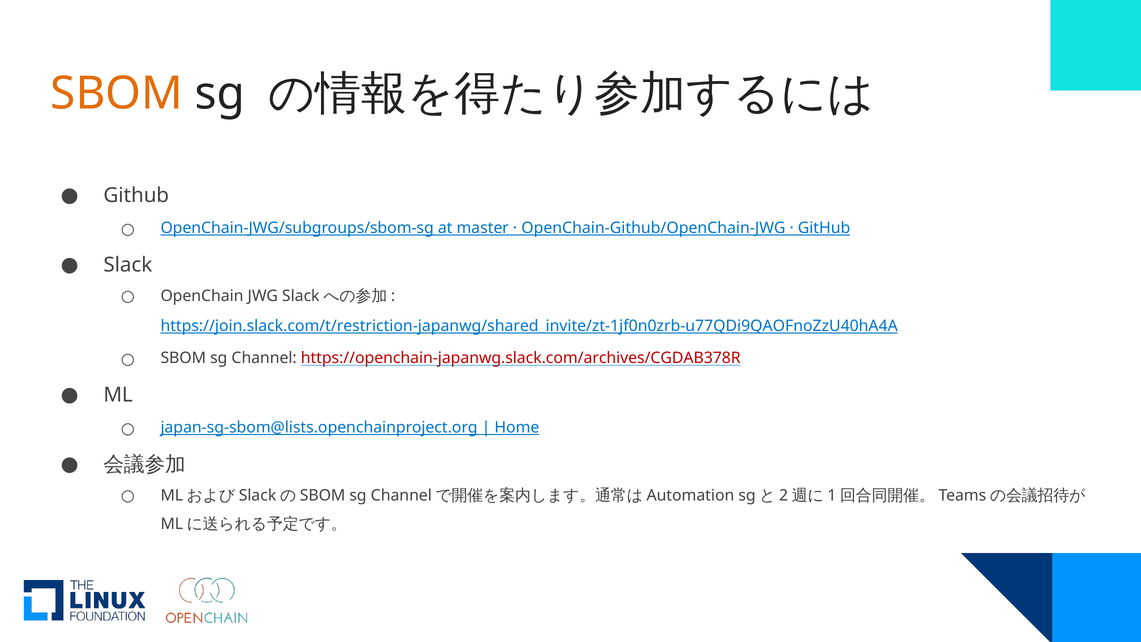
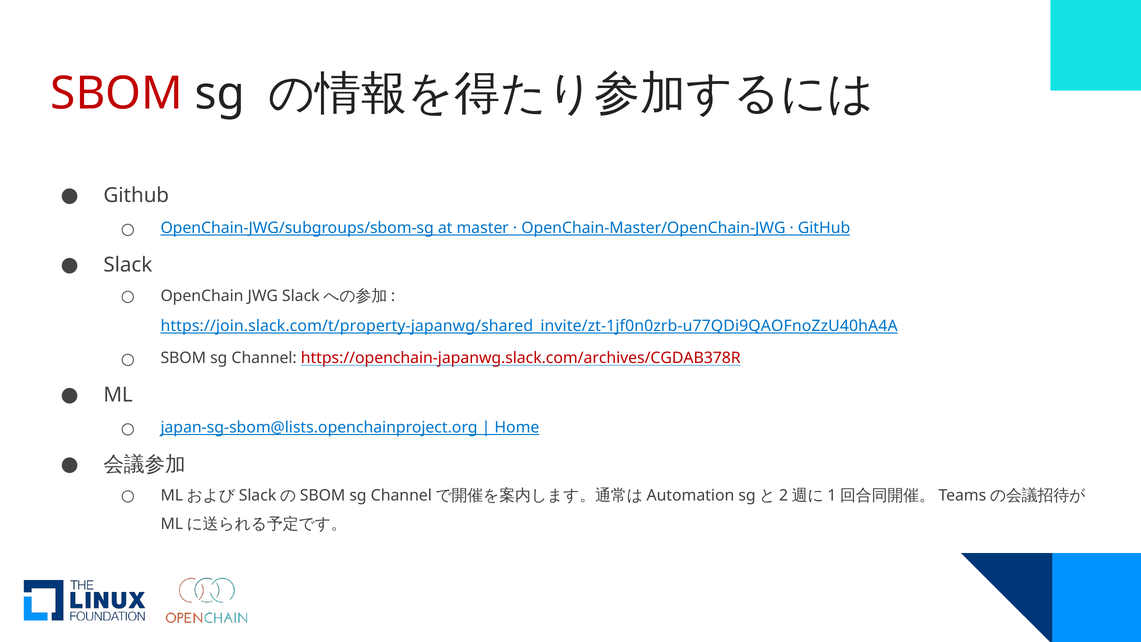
SBOM at (117, 93) colour: orange -> red
OpenChain-Github/OpenChain-JWG: OpenChain-Github/OpenChain-JWG -> OpenChain-Master/OpenChain-JWG
https://join.slack.com/t/restriction-japanwg/shared_invite/zt-1jf0n0zrb-u77QDi9QAOFnoZzU40hA4A: https://join.slack.com/t/restriction-japanwg/shared_invite/zt-1jf0n0zrb-u77QDi9QAOFnoZzU40hA4A -> https://join.slack.com/t/property-japanwg/shared_invite/zt-1jf0n0zrb-u77QDi9QAOFnoZzU40hA4A
